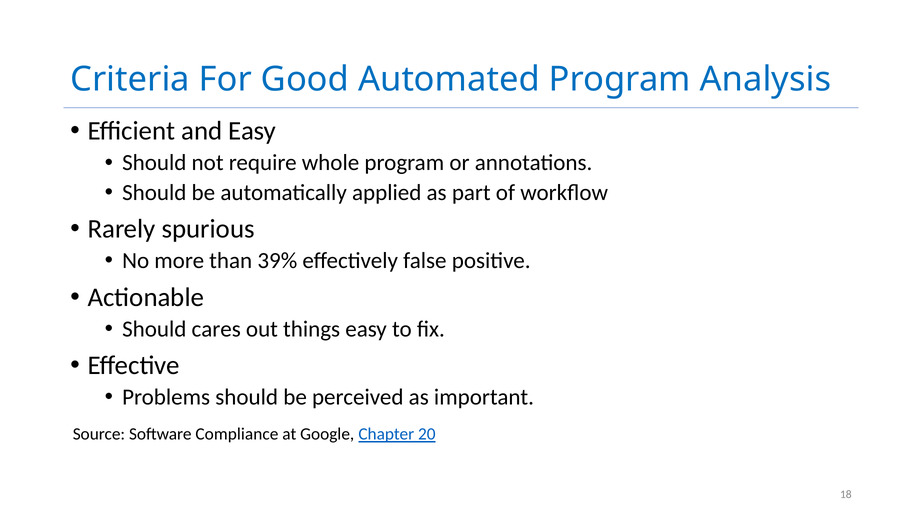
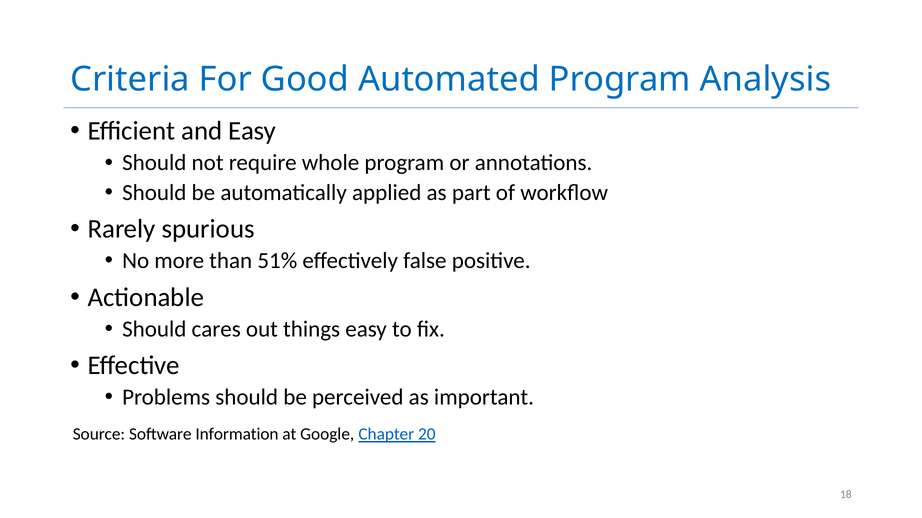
39%: 39% -> 51%
Compliance: Compliance -> Information
